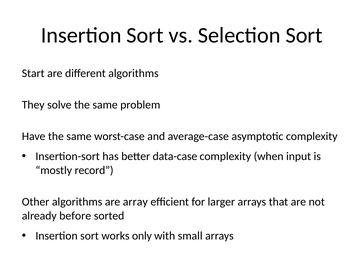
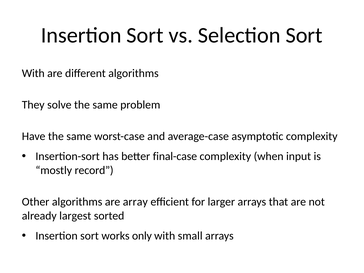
Start at (33, 73): Start -> With
data-case: data-case -> final-case
before: before -> largest
